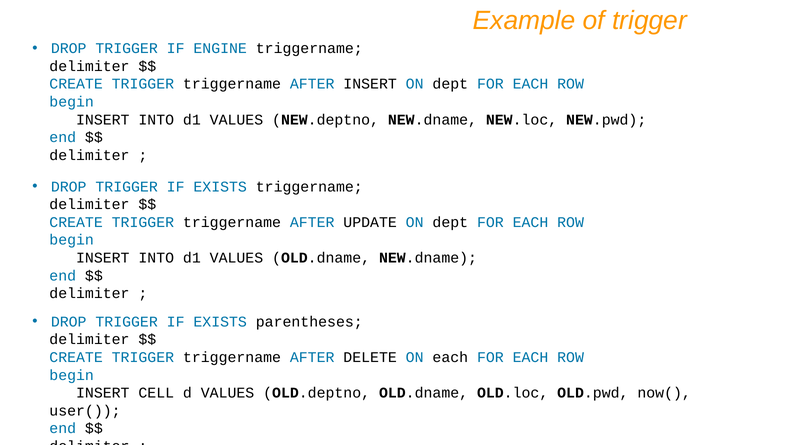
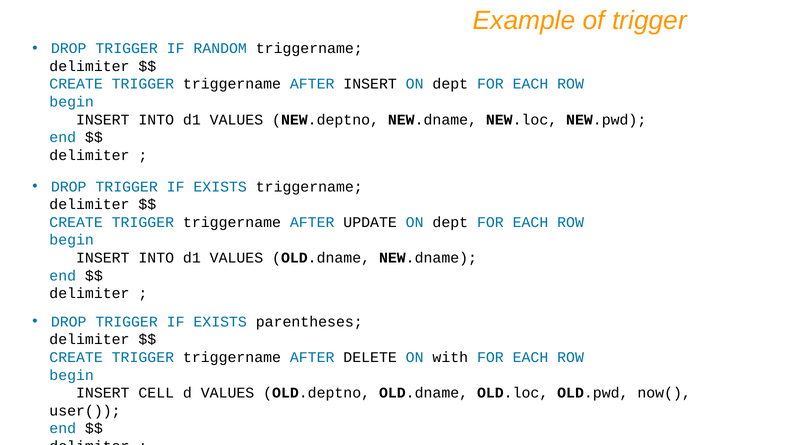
ENGINE: ENGINE -> RANDOM
ON each: each -> with
